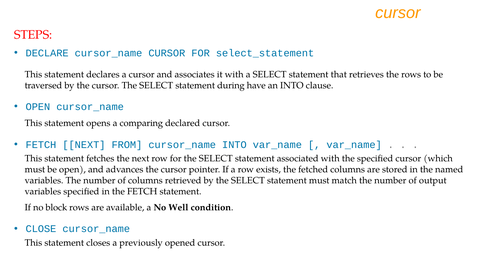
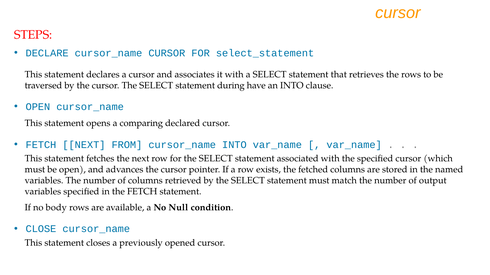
block: block -> body
Well: Well -> Null
